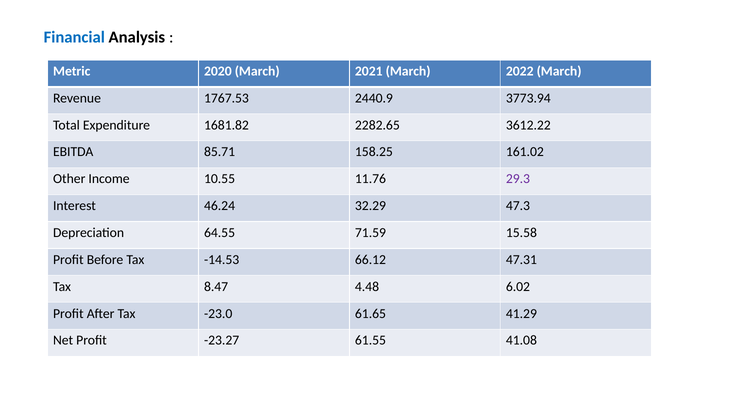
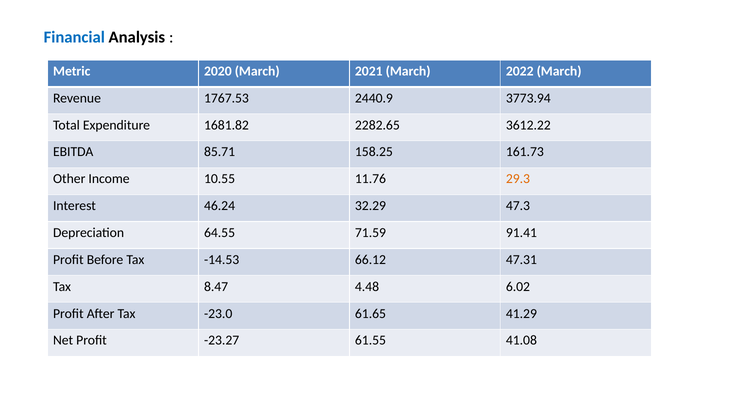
161.02: 161.02 -> 161.73
29.3 colour: purple -> orange
15.58: 15.58 -> 91.41
